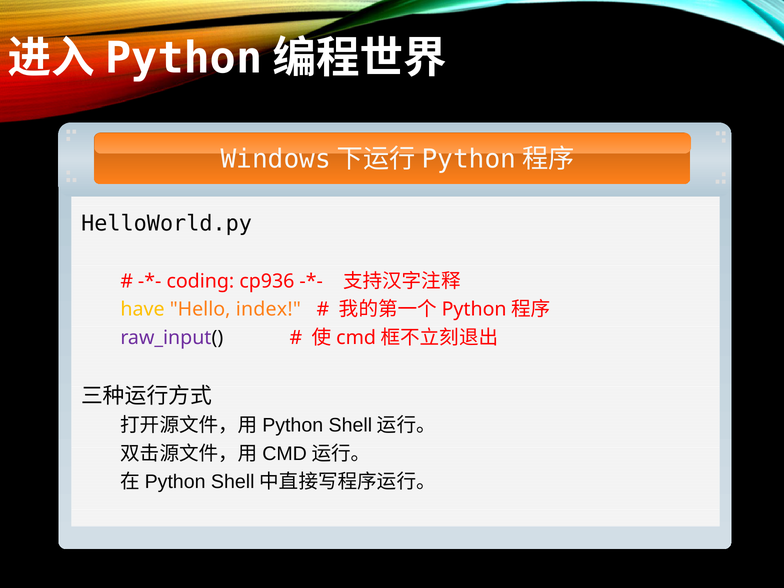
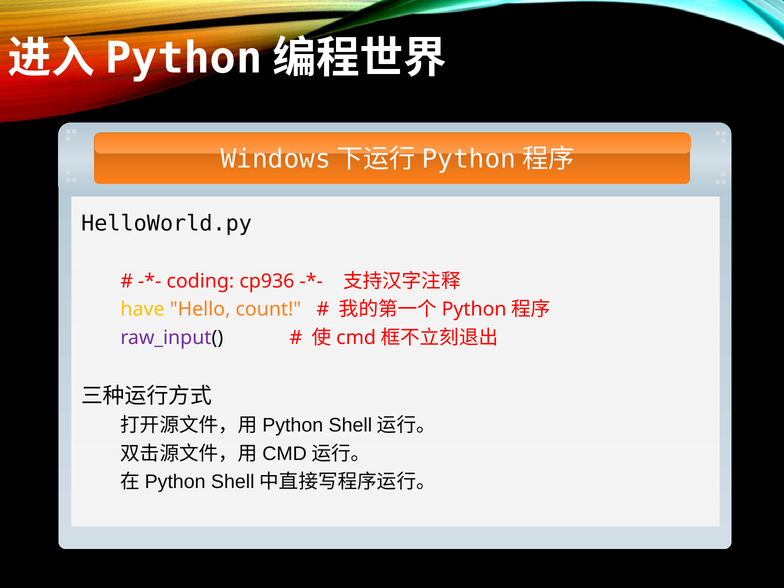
index: index -> count
